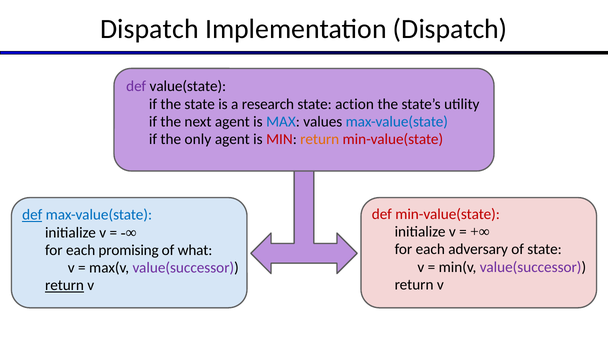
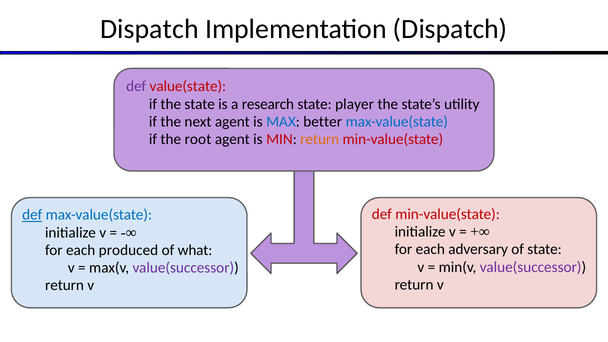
value(state colour: black -> red
action: action -> player
values: values -> better
only: only -> root
promising: promising -> produced
return at (64, 285) underline: present -> none
